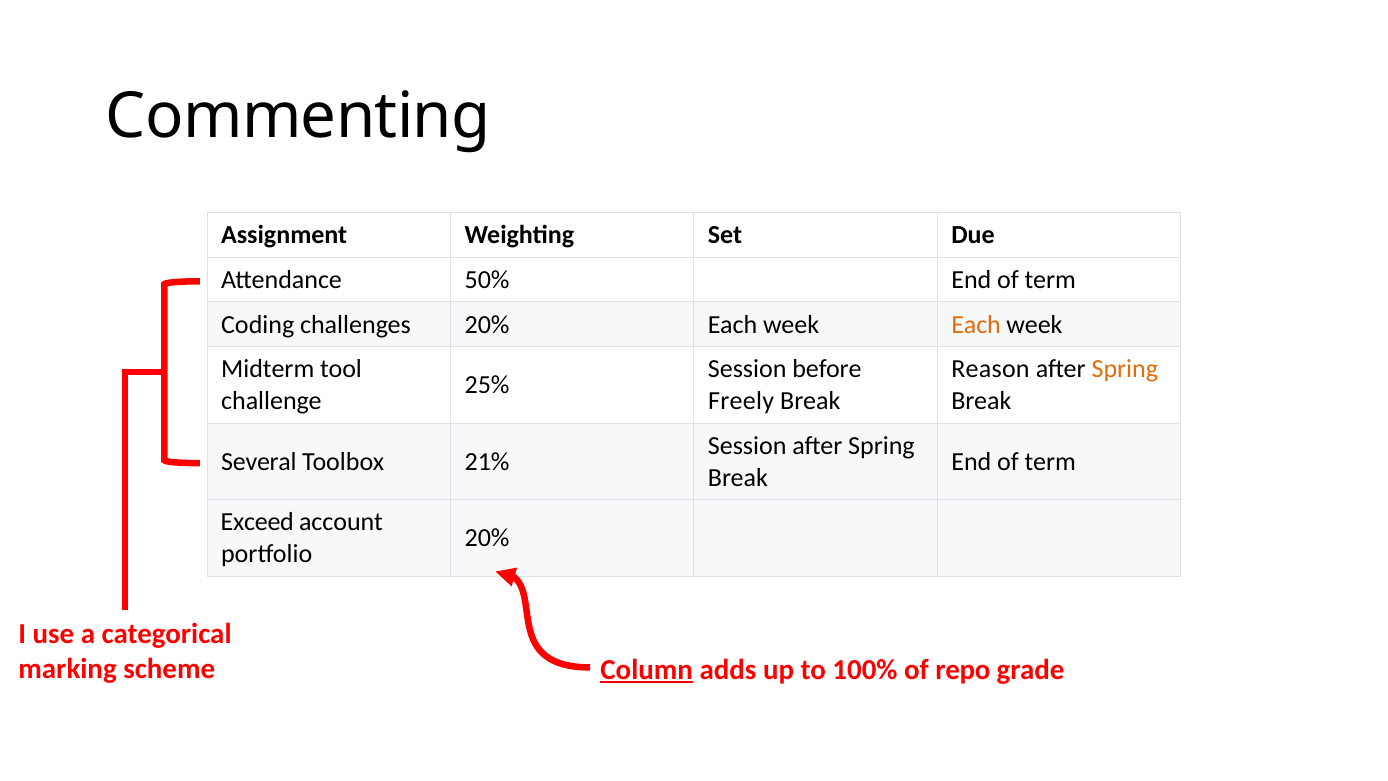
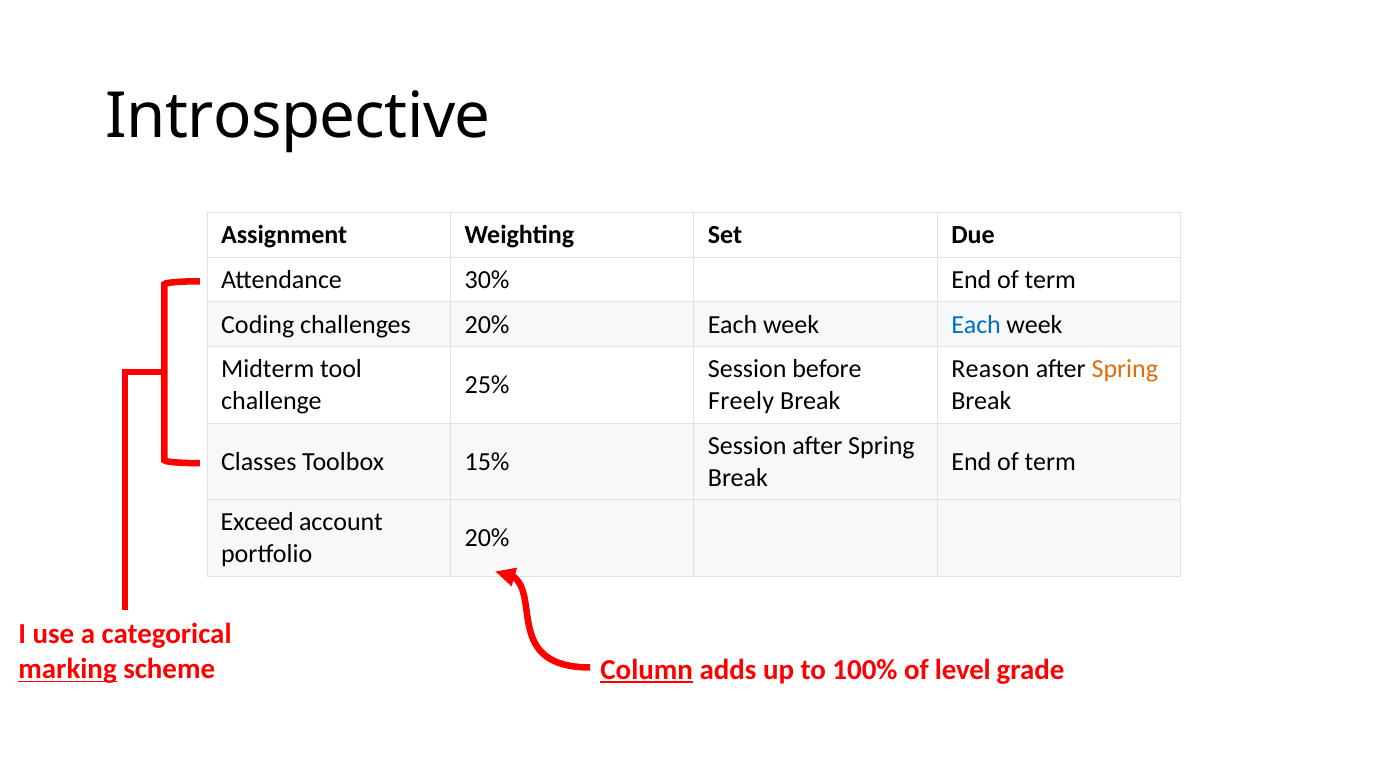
Commenting: Commenting -> Introspective
50%: 50% -> 30%
Each at (976, 324) colour: orange -> blue
Several: Several -> Classes
21%: 21% -> 15%
marking underline: none -> present
repo: repo -> level
